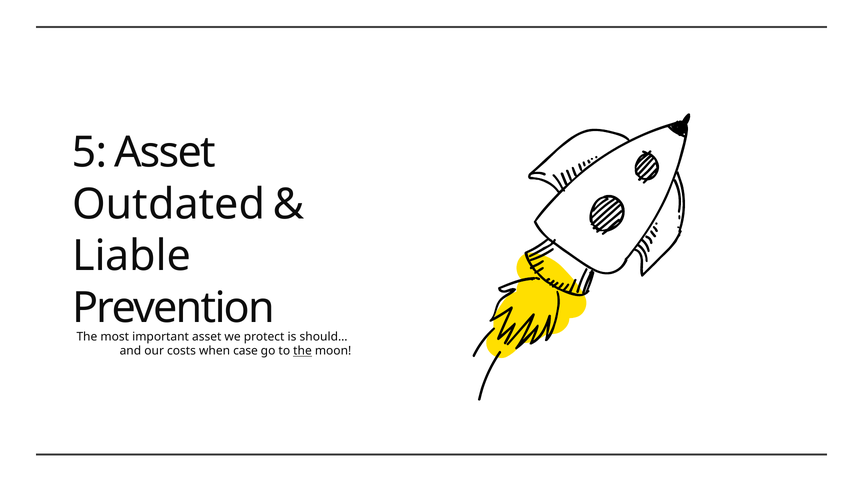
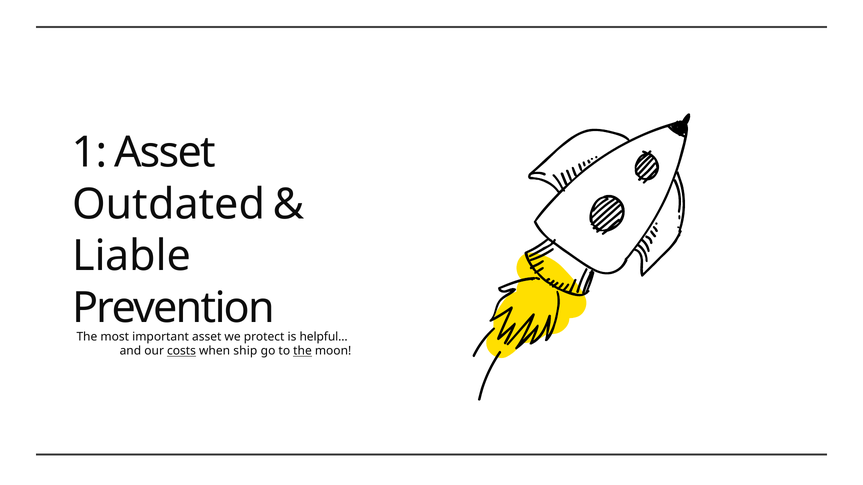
5: 5 -> 1
should…: should… -> helpful…
costs underline: none -> present
case: case -> ship
